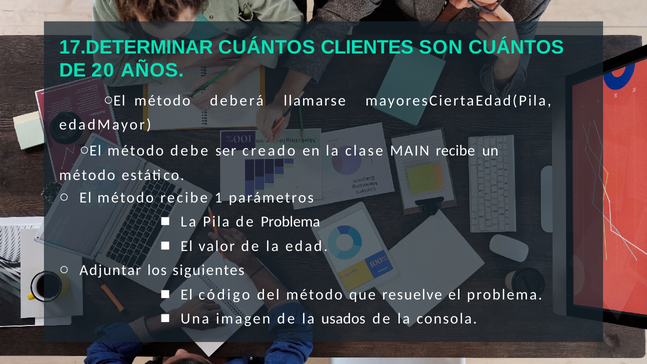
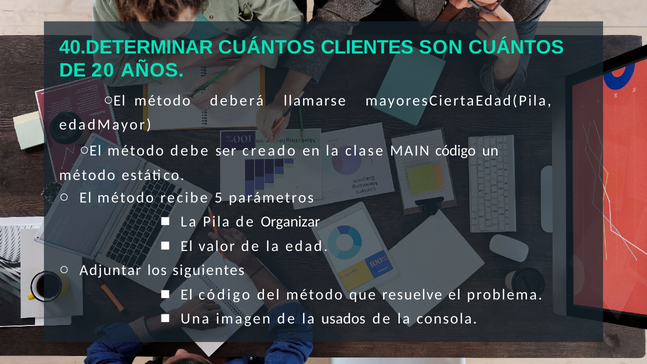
17.DETERMINAR: 17.DETERMINAR -> 40.DETERMINAR
MAIN recibe: recibe -> código
1: 1 -> 5
de Problema: Problema -> Organizar
